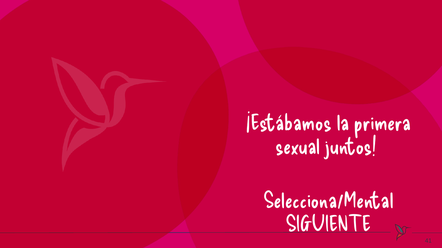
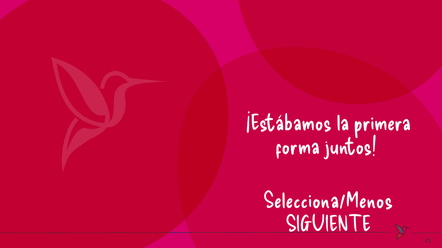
sexual: sexual -> forma
Selecciona/Mental: Selecciona/Mental -> Selecciona/Menos
